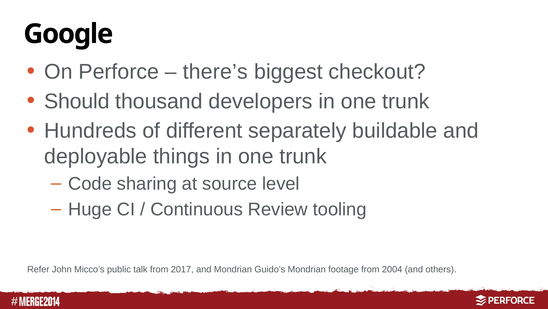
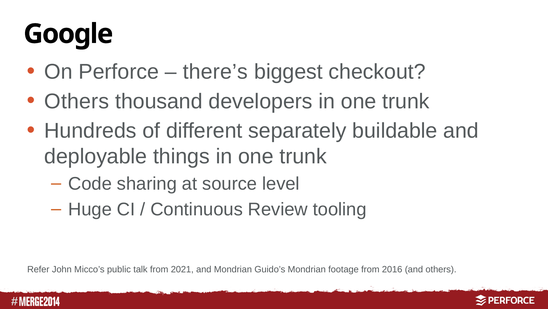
Should at (77, 101): Should -> Others
2017: 2017 -> 2021
2004: 2004 -> 2016
